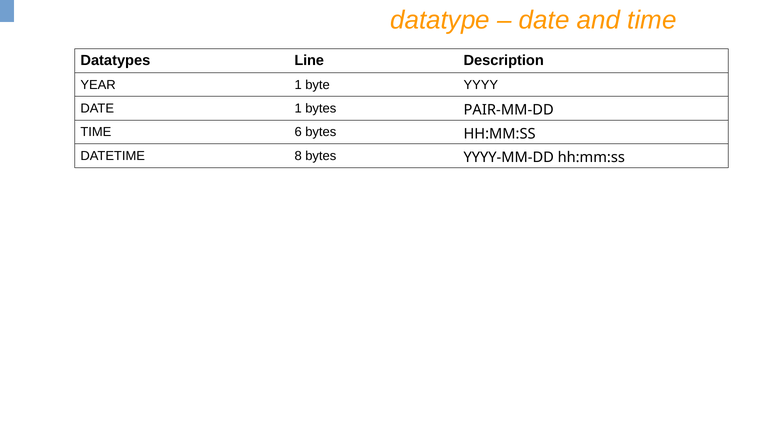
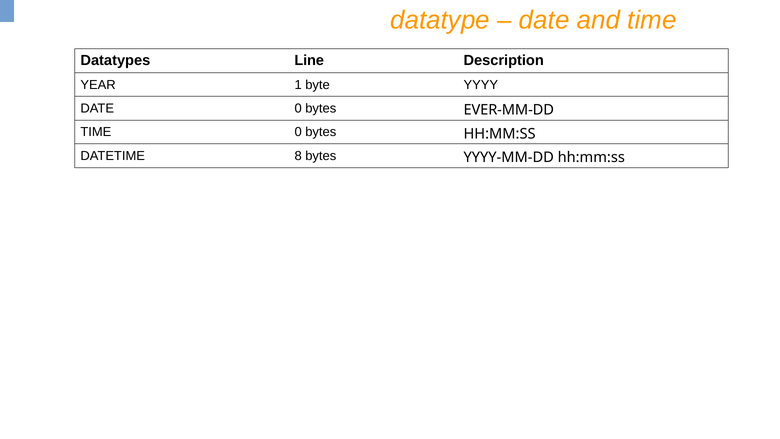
DATE 1: 1 -> 0
PAIR-MM-DD: PAIR-MM-DD -> EVER-MM-DD
TIME 6: 6 -> 0
